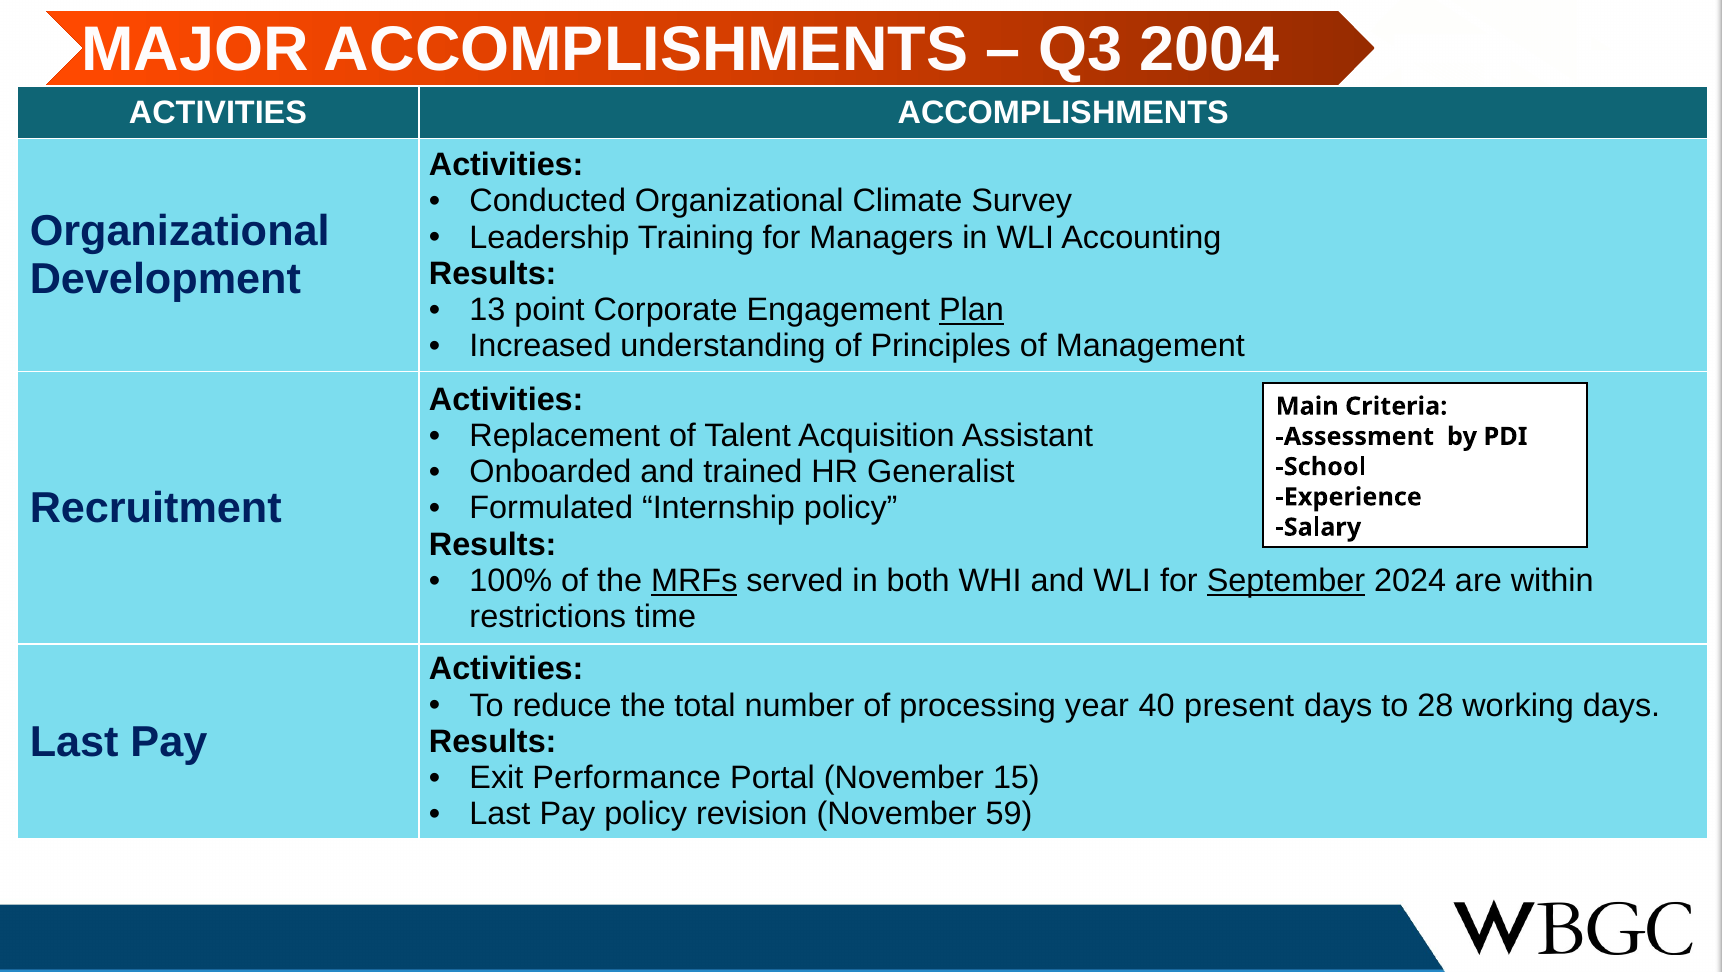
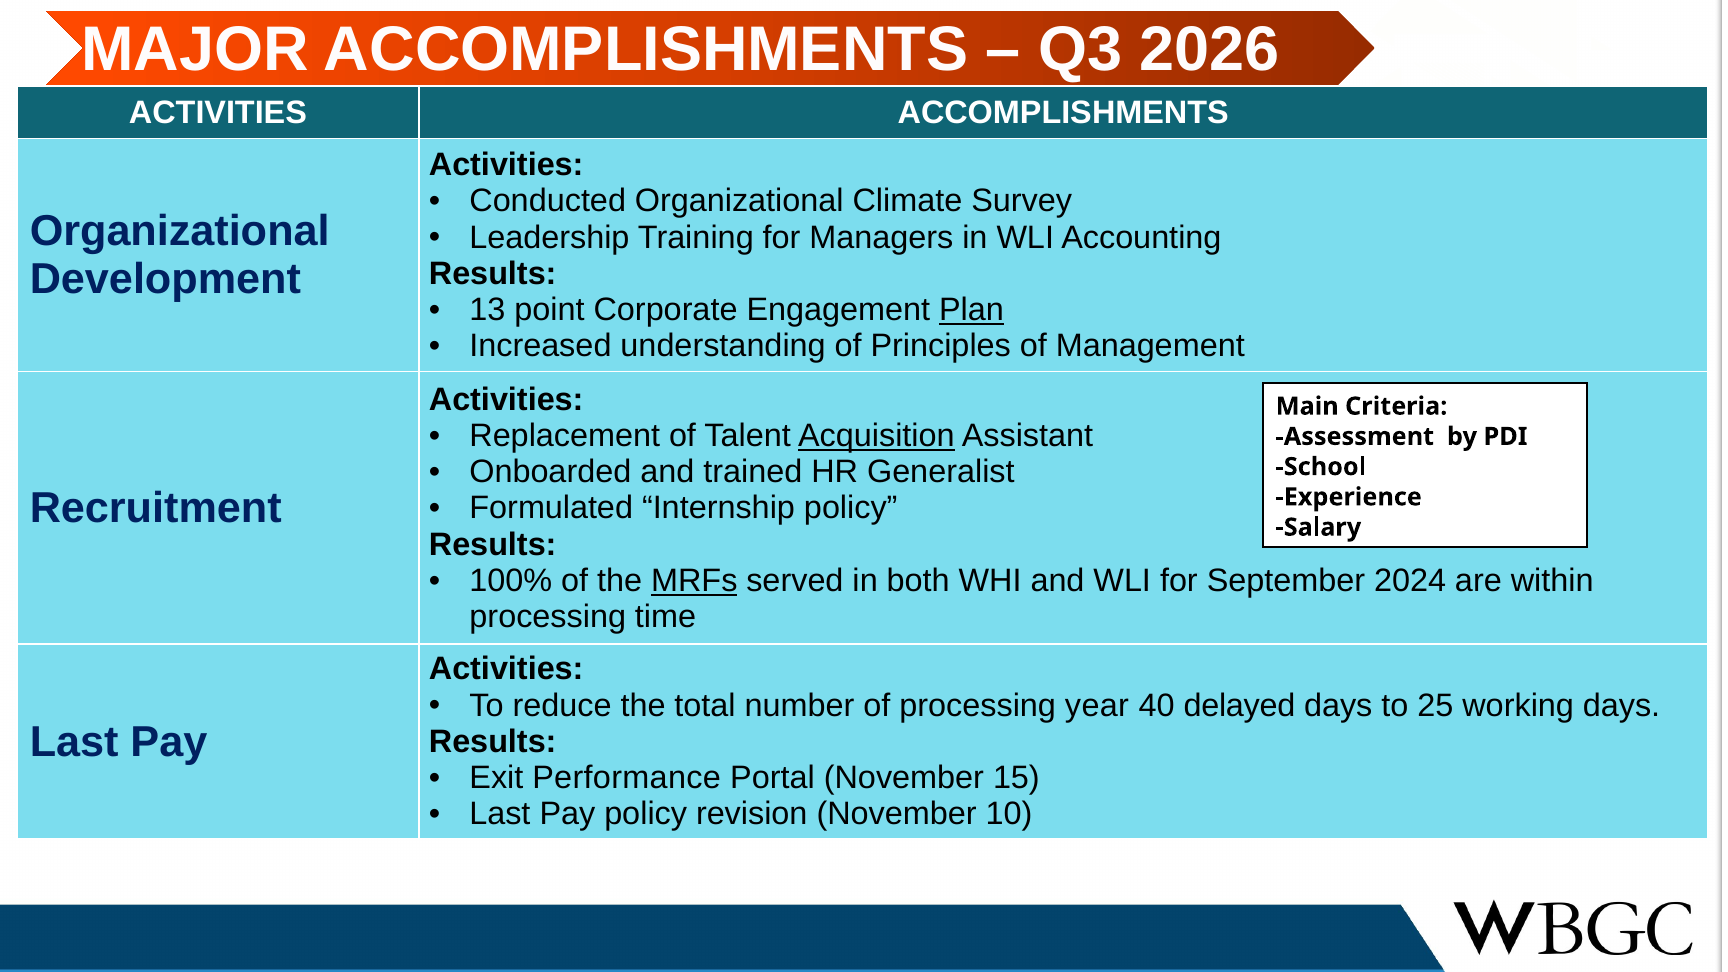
2004: 2004 -> 2026
Acquisition underline: none -> present
September underline: present -> none
restrictions at (548, 617): restrictions -> processing
present: present -> delayed
28: 28 -> 25
59: 59 -> 10
